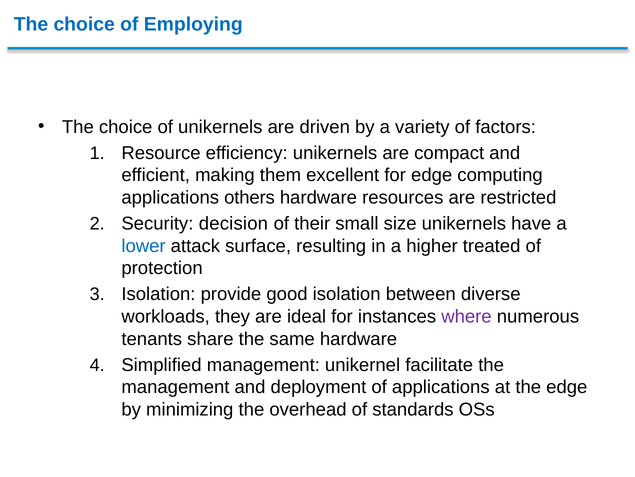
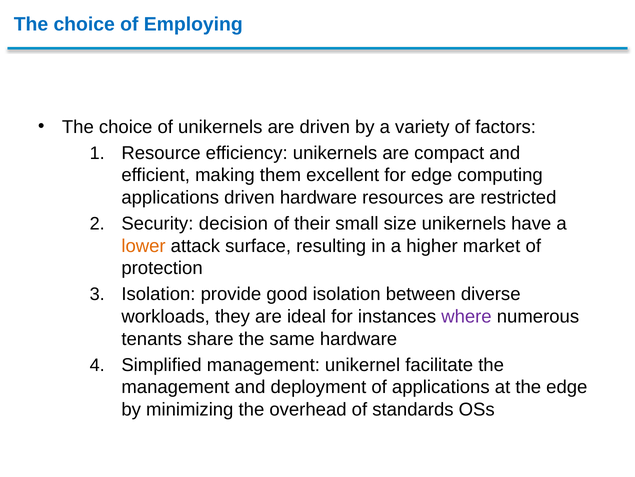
applications others: others -> driven
lower colour: blue -> orange
treated: treated -> market
